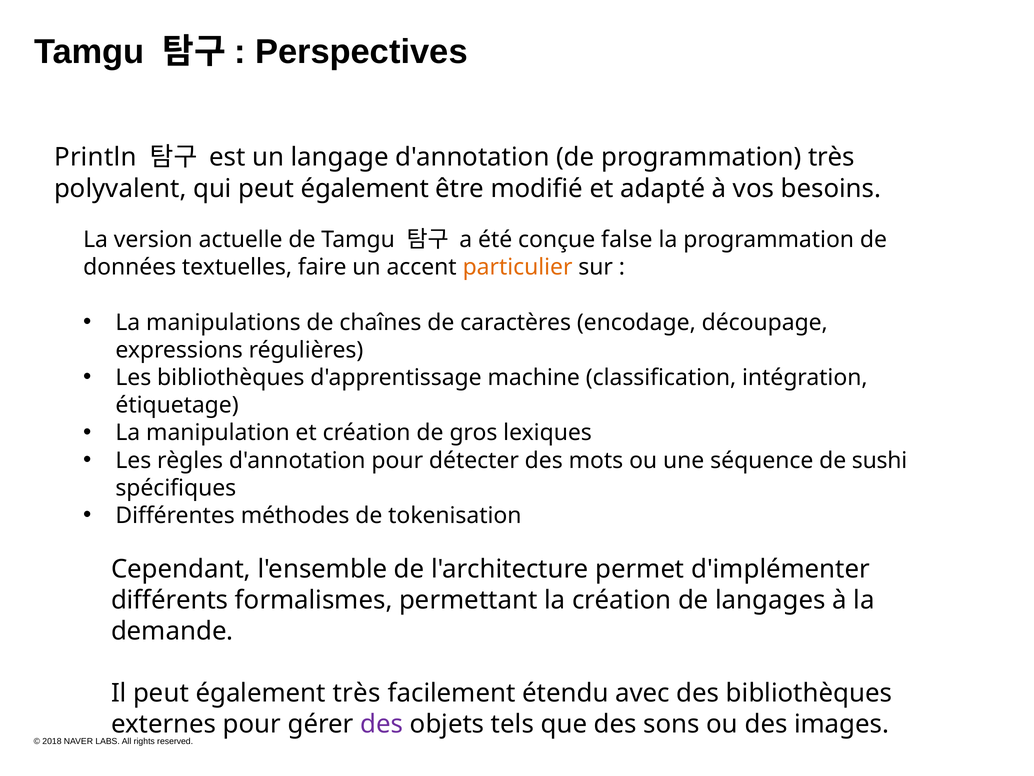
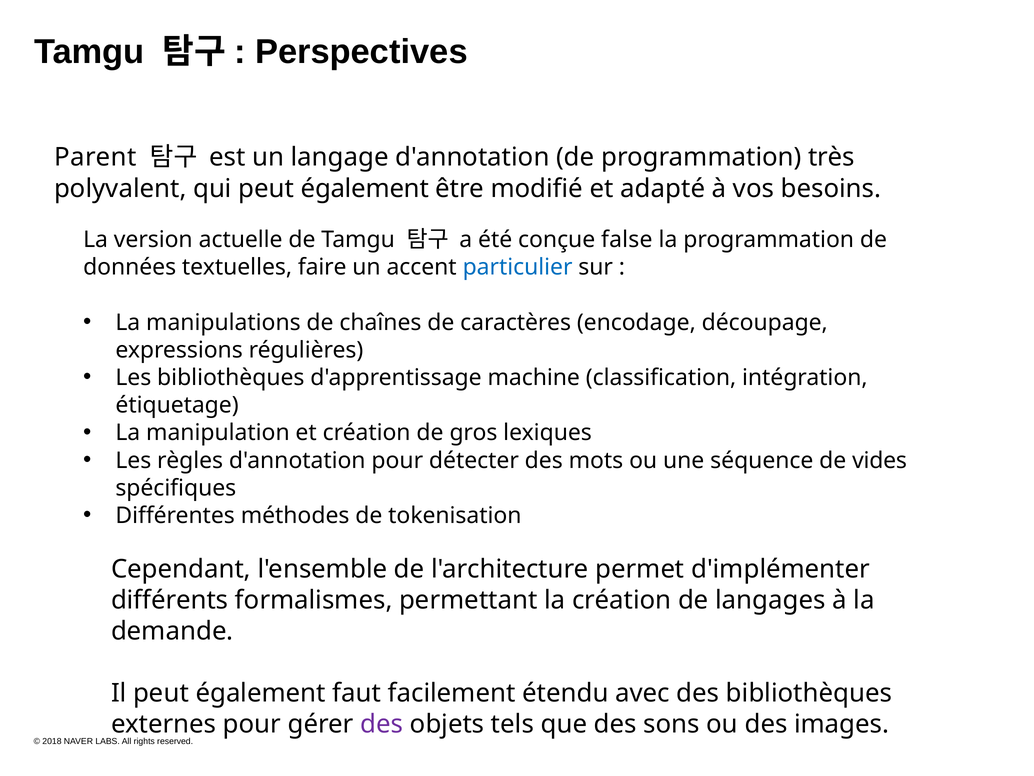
Println: Println -> Parent
particulier colour: orange -> blue
sushi: sushi -> vides
également très: très -> faut
